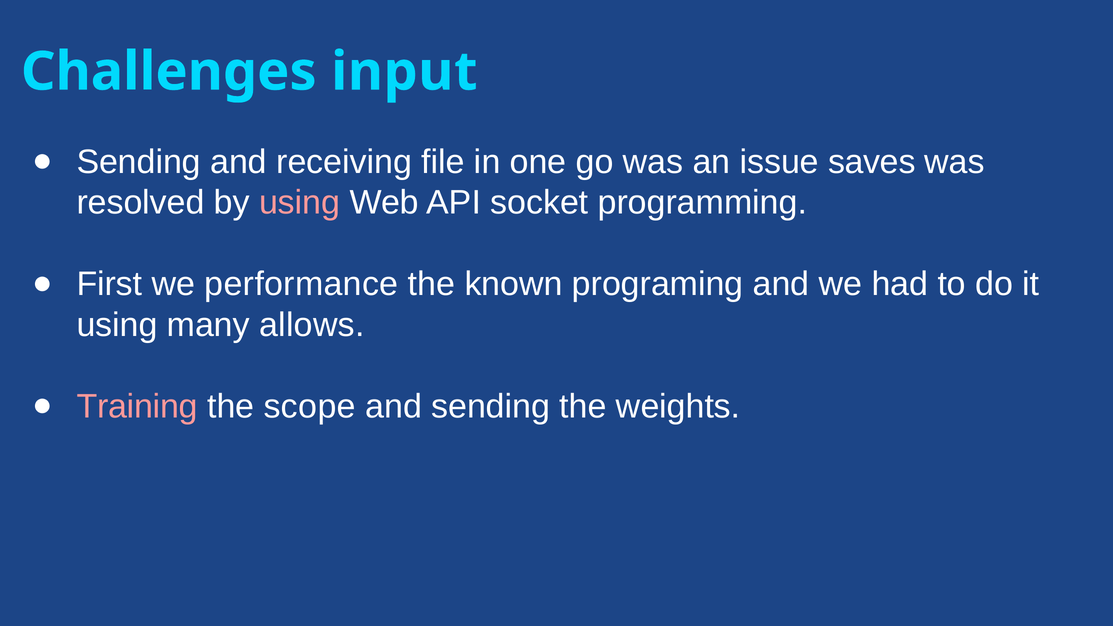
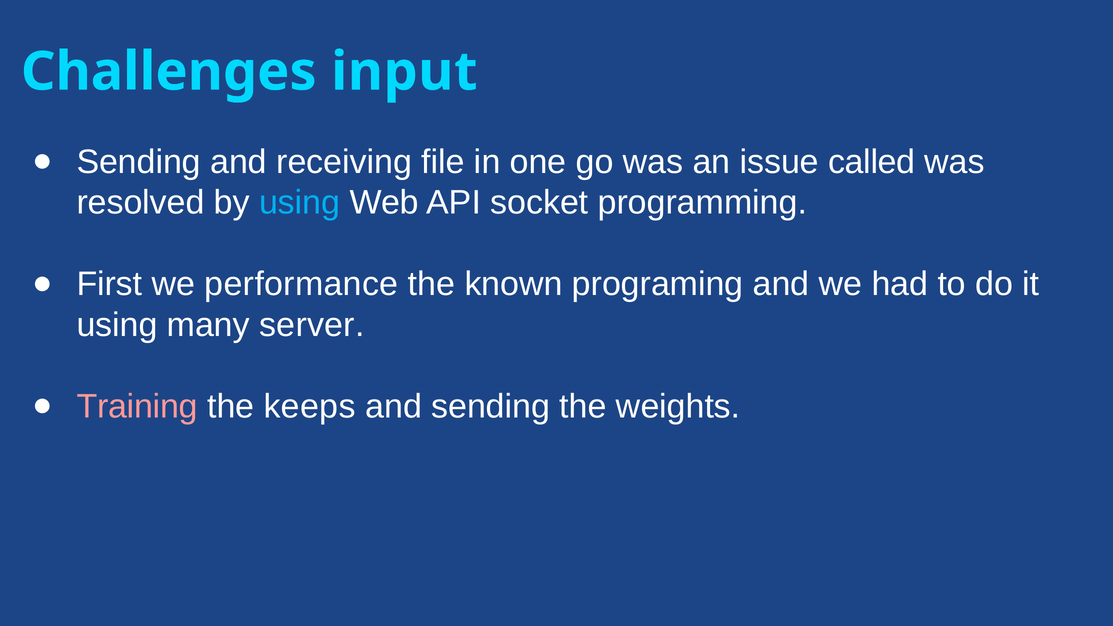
saves: saves -> called
using at (300, 203) colour: pink -> light blue
allows: allows -> server
scope: scope -> keeps
